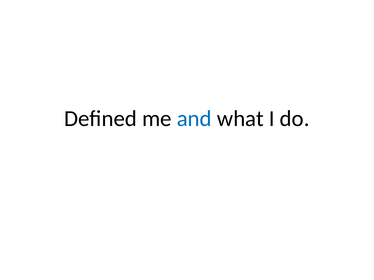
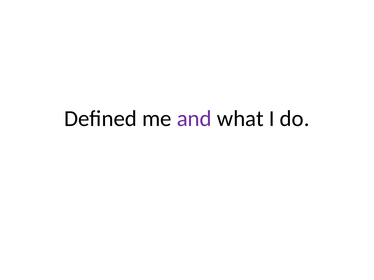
and colour: blue -> purple
